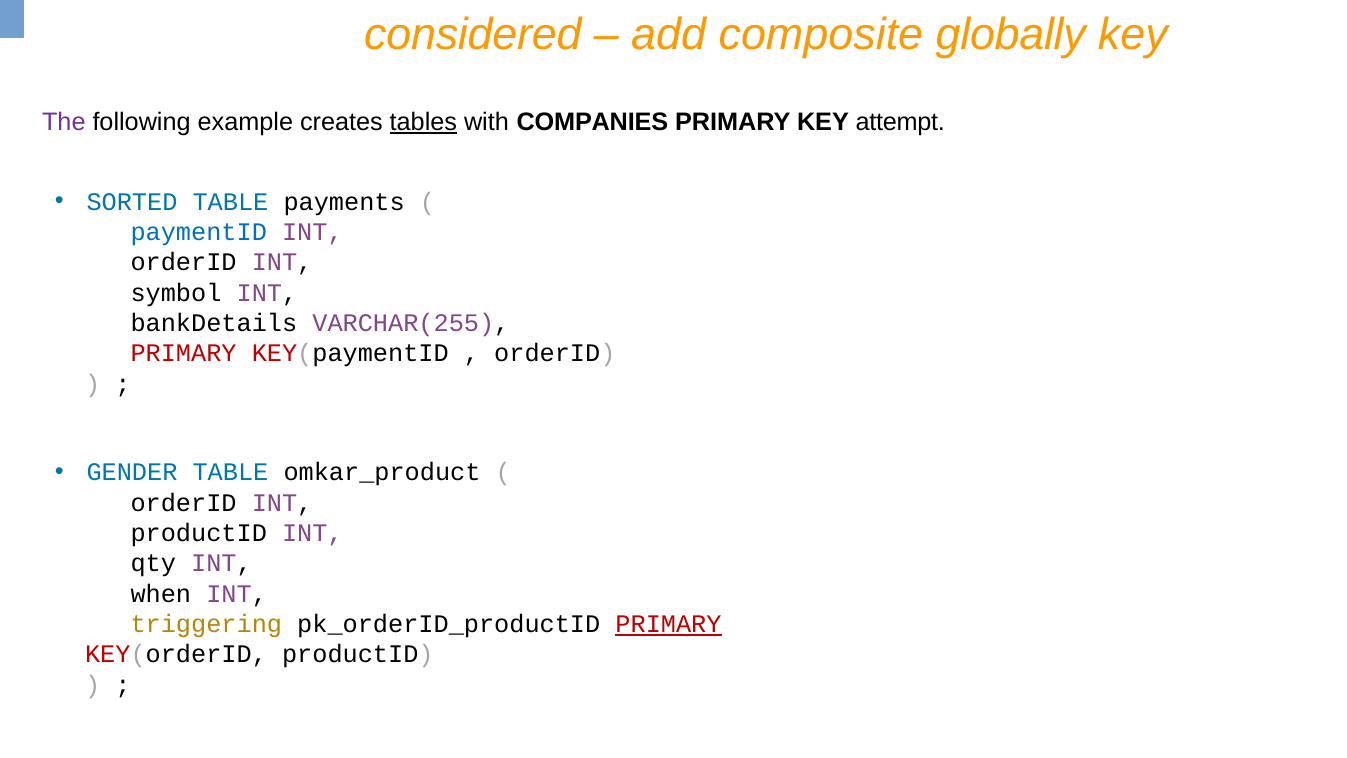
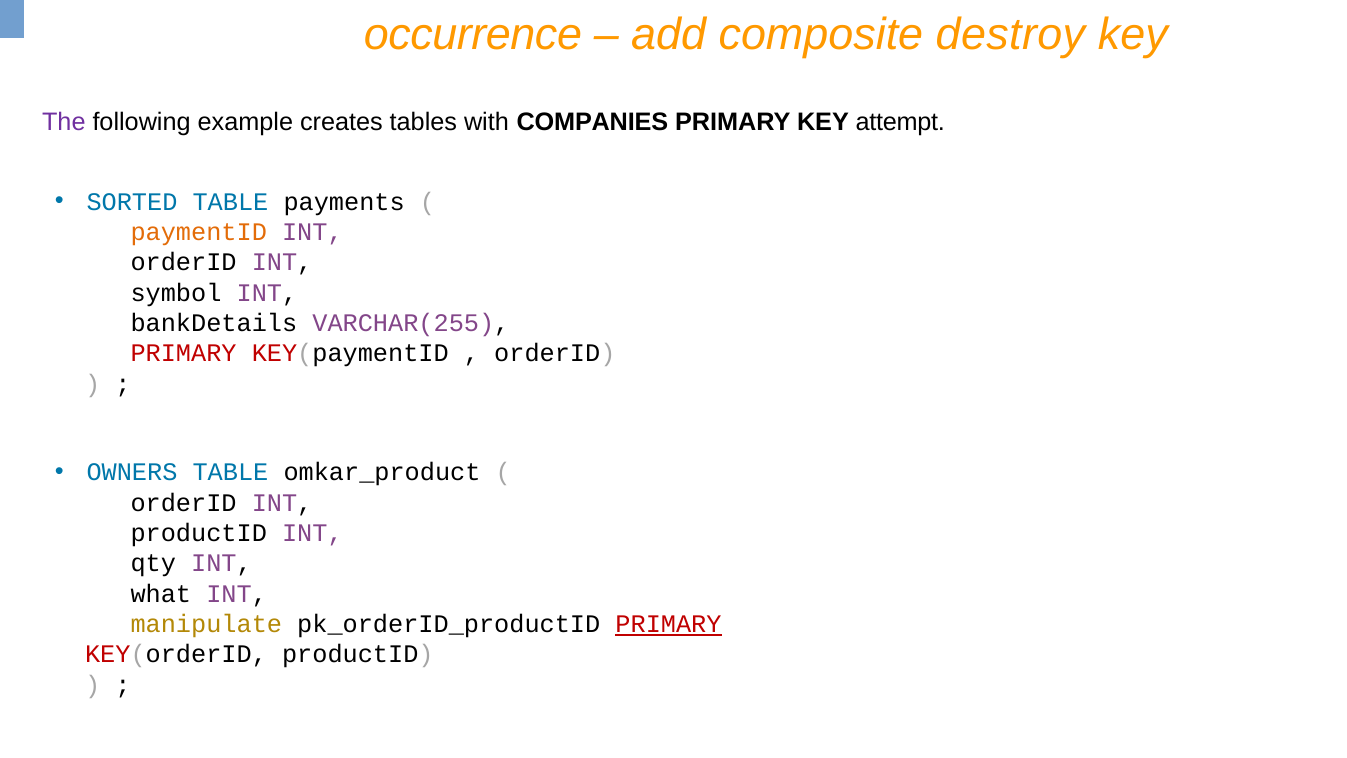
considered: considered -> occurrence
globally: globally -> destroy
tables underline: present -> none
paymentID colour: blue -> orange
GENDER: GENDER -> OWNERS
when: when -> what
triggering: triggering -> manipulate
